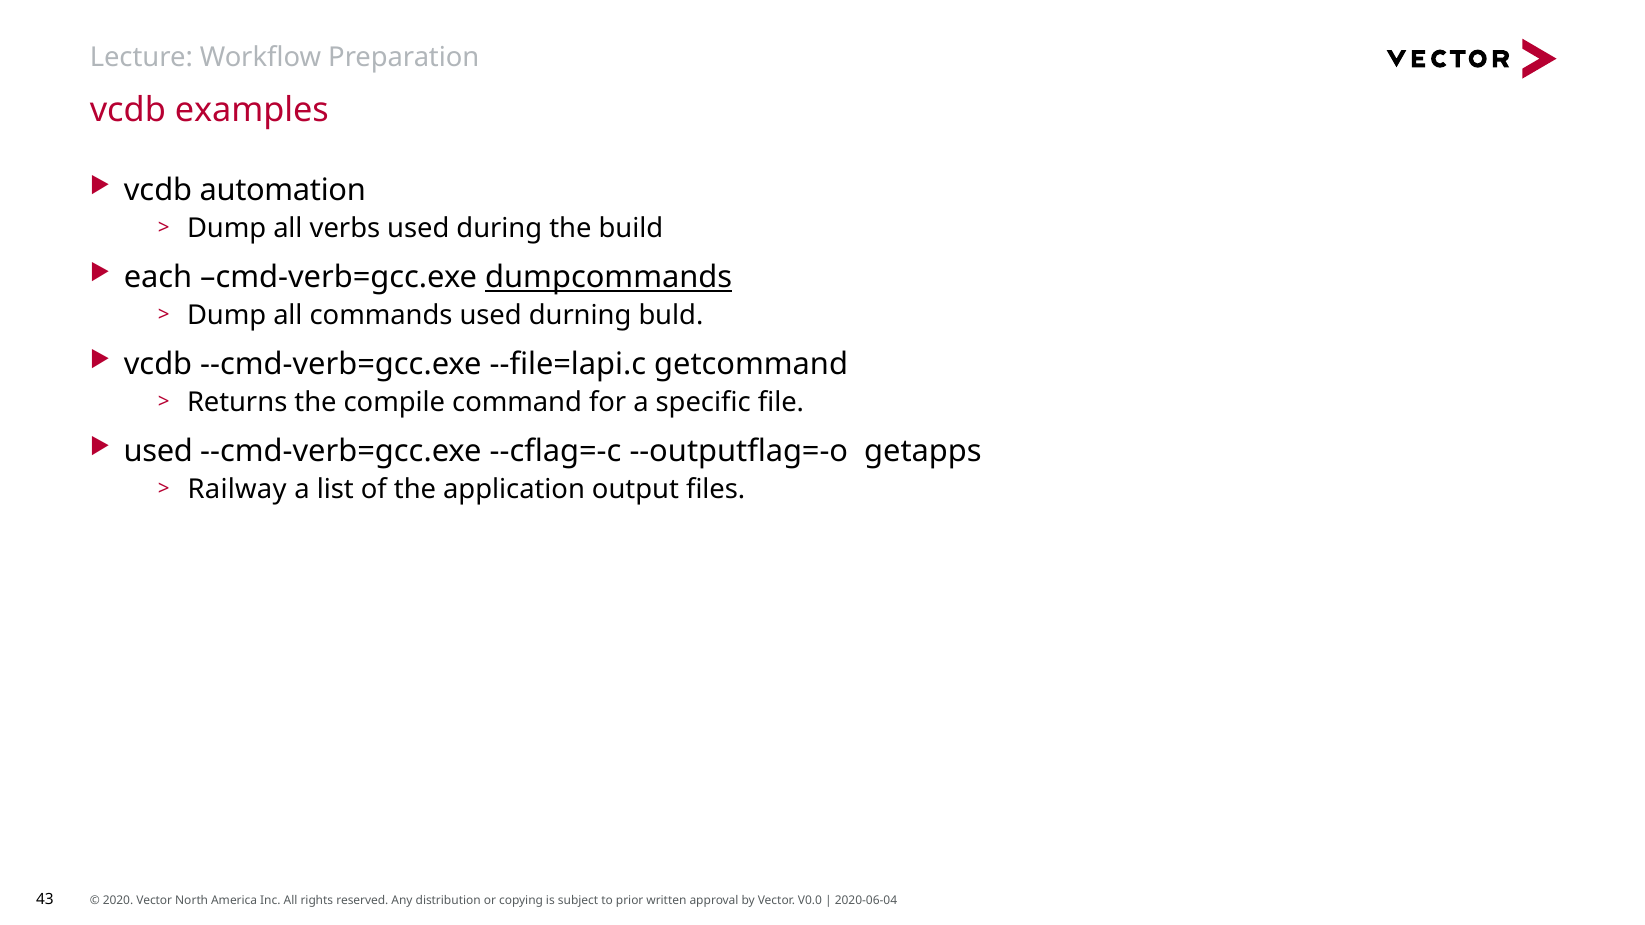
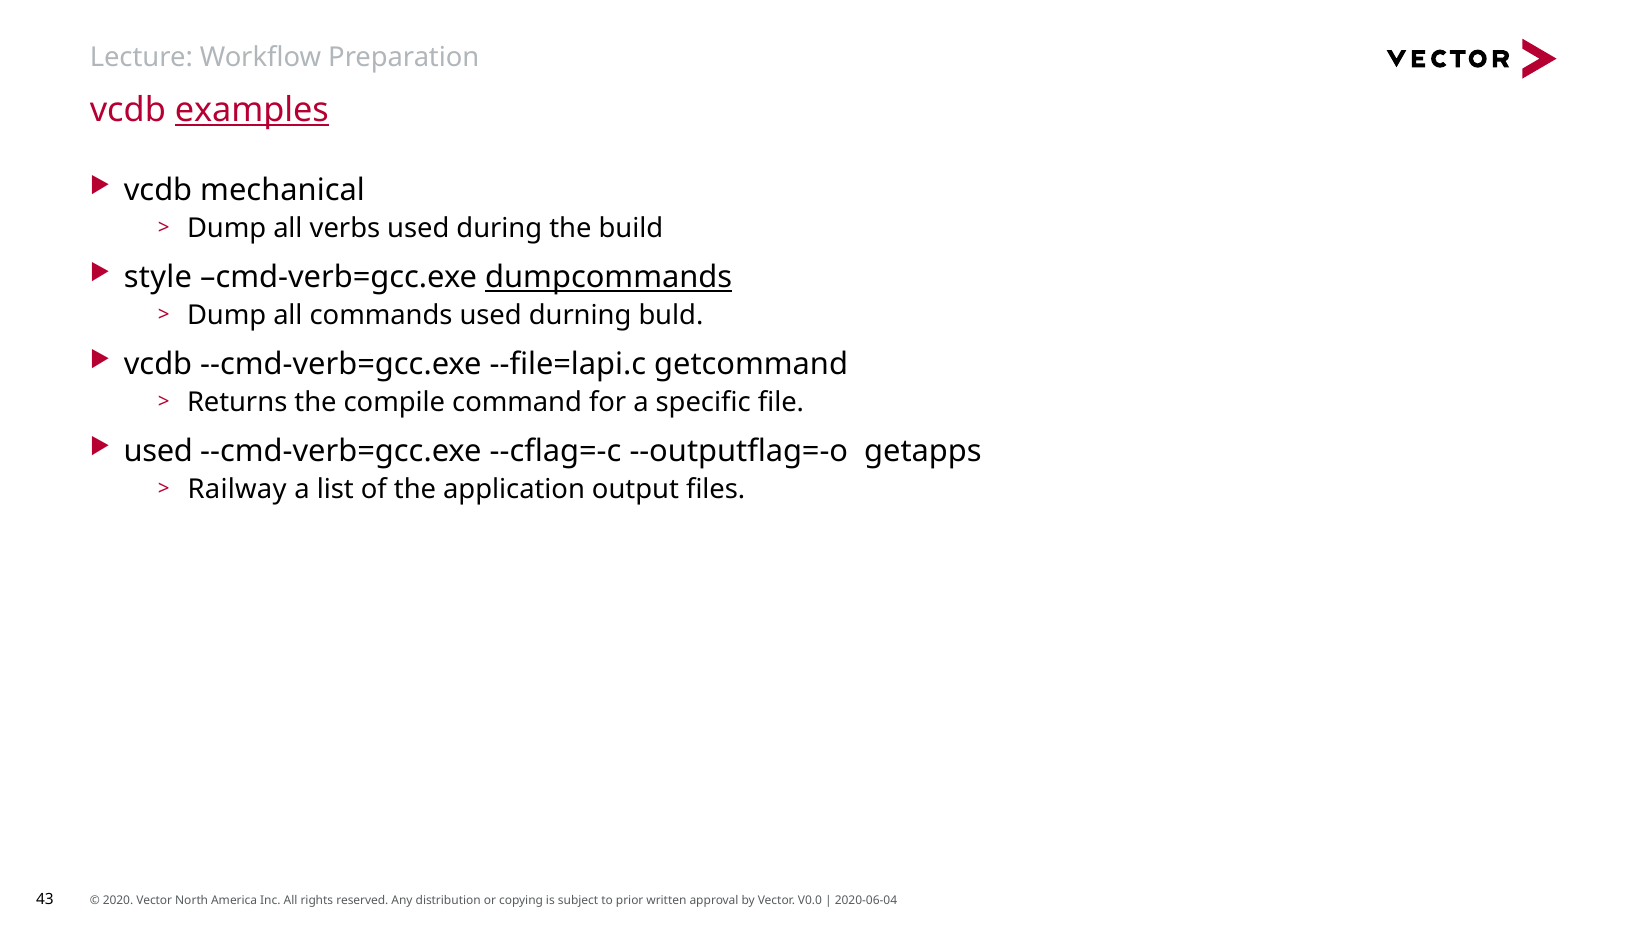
examples underline: none -> present
automation: automation -> mechanical
each: each -> style
